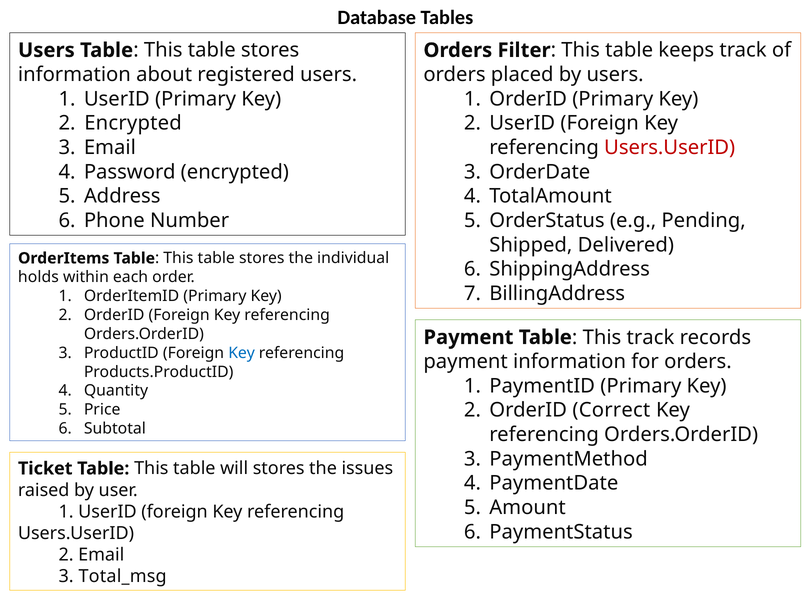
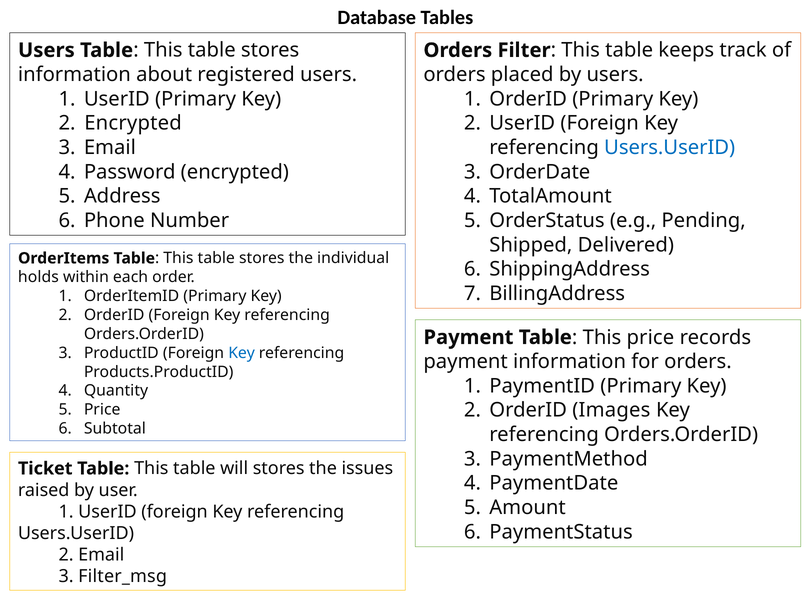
Users.UserID at (670, 148) colour: red -> blue
This track: track -> price
Correct: Correct -> Images
Total_msg: Total_msg -> Filter_msg
